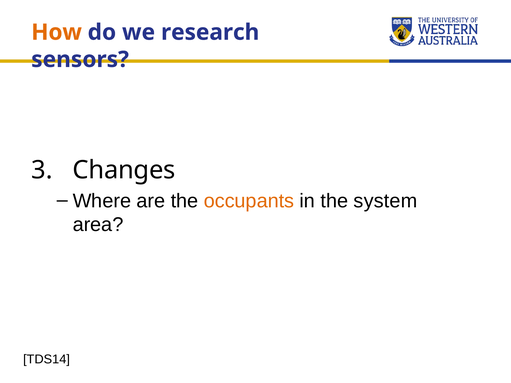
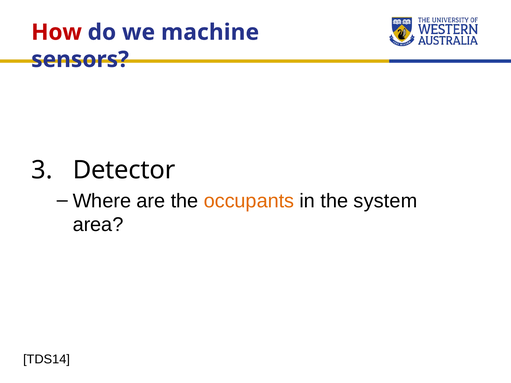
How colour: orange -> red
research: research -> machine
Changes: Changes -> Detector
